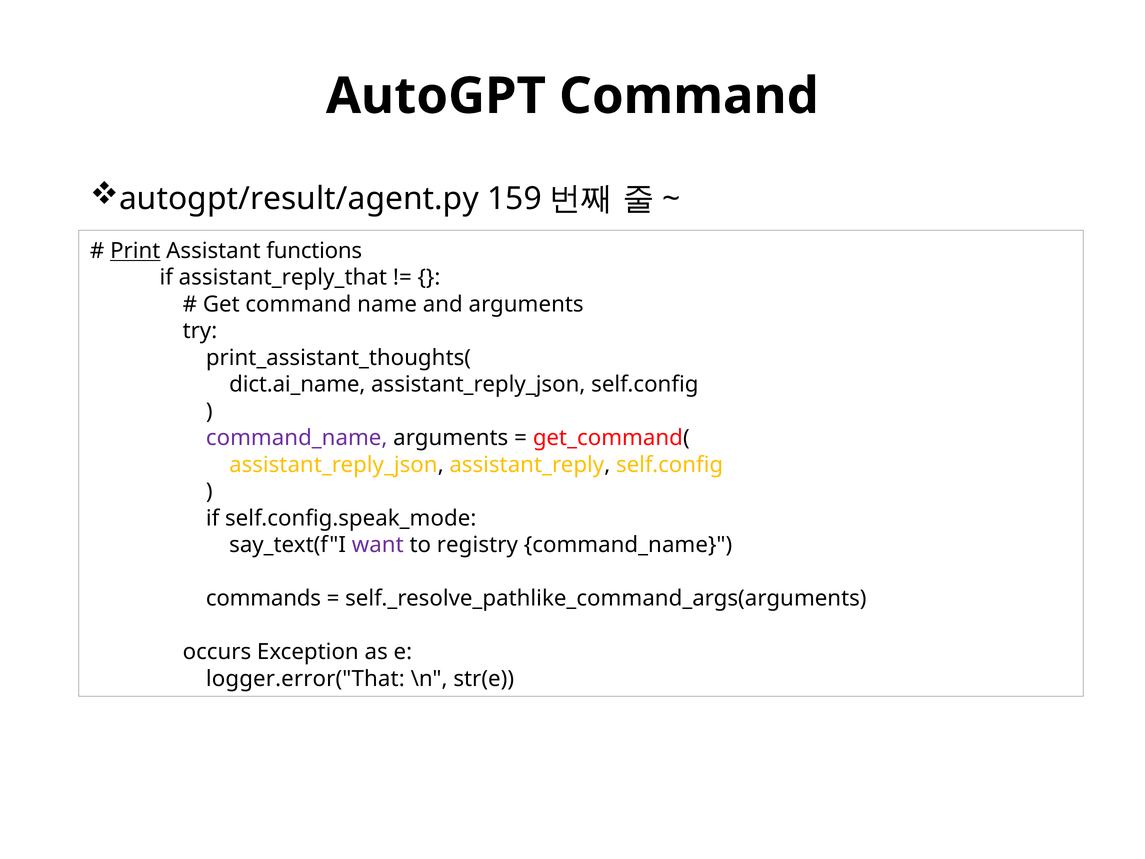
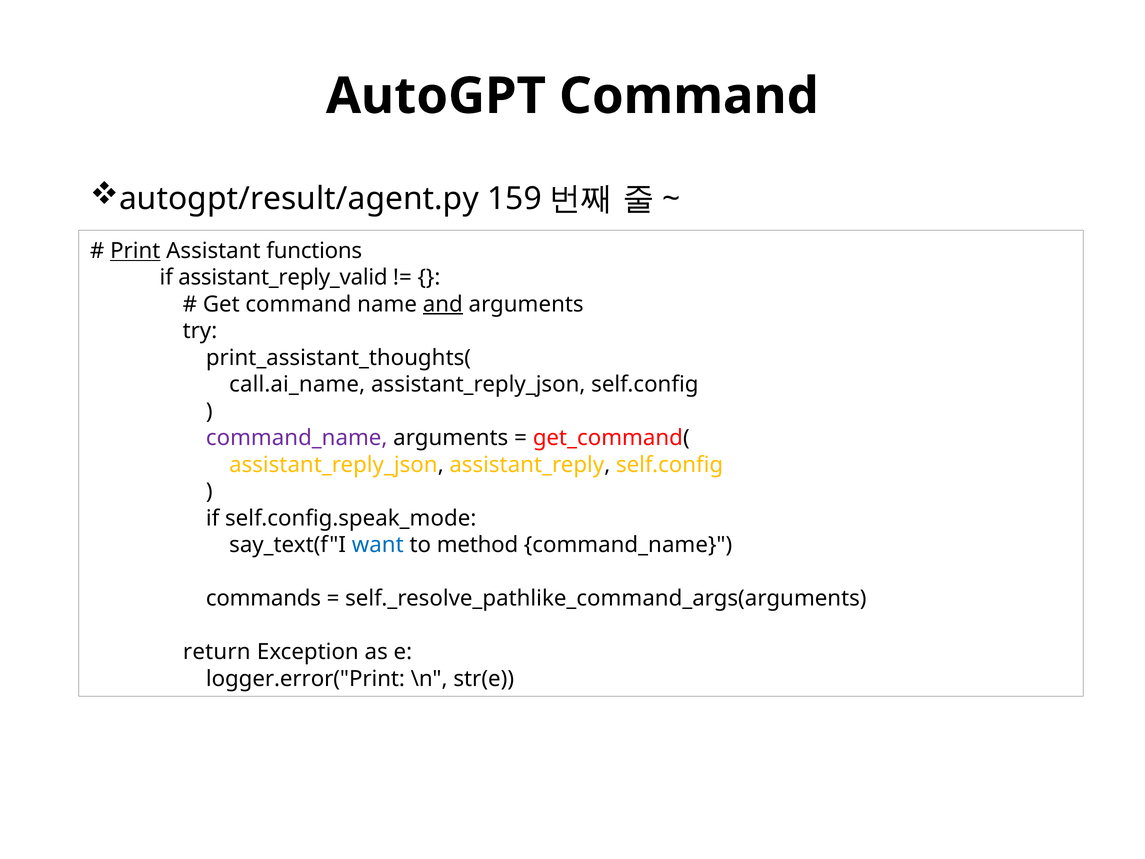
assistant_reply_that: assistant_reply_that -> assistant_reply_valid
and underline: none -> present
dict.ai_name: dict.ai_name -> call.ai_name
want colour: purple -> blue
registry: registry -> method
occurs: occurs -> return
logger.error("That: logger.error("That -> logger.error("Print
